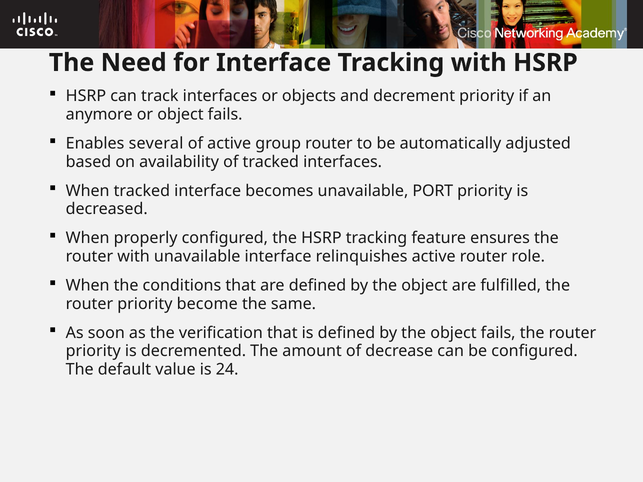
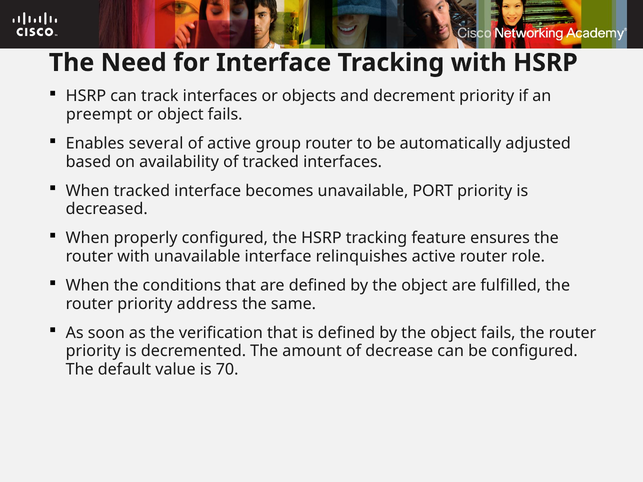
anymore: anymore -> preempt
become: become -> address
24: 24 -> 70
